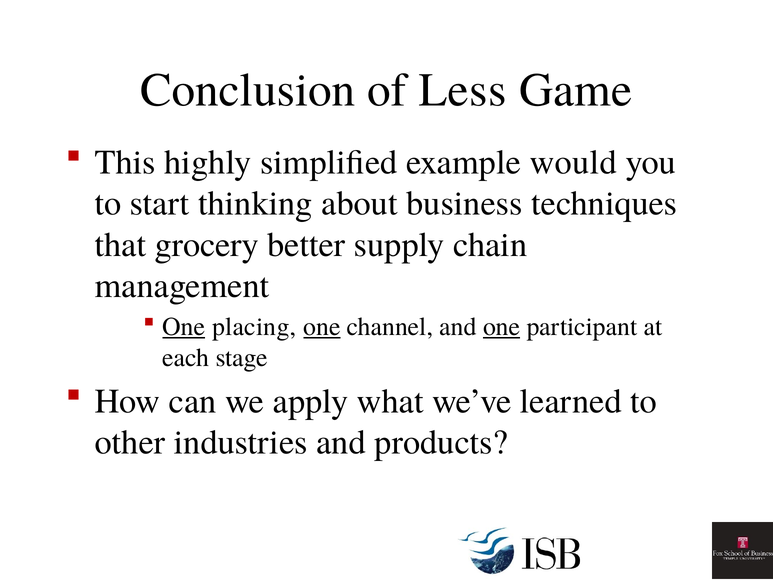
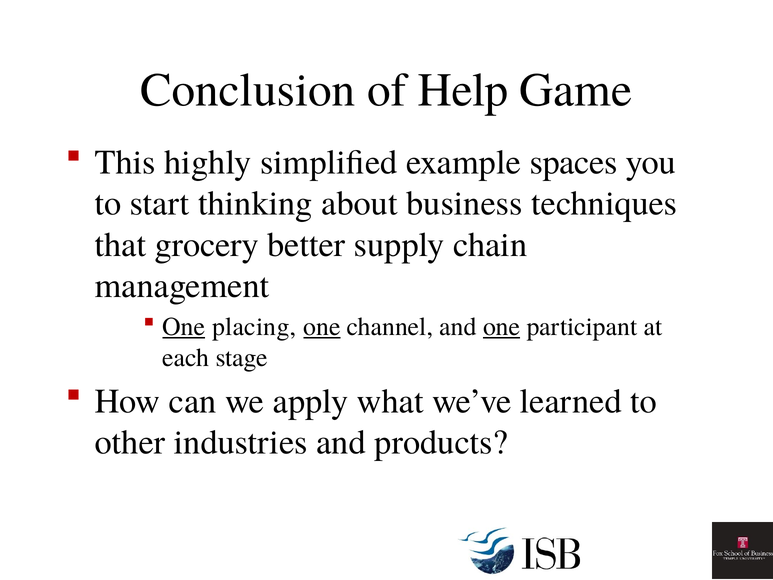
Less: Less -> Help
would: would -> spaces
